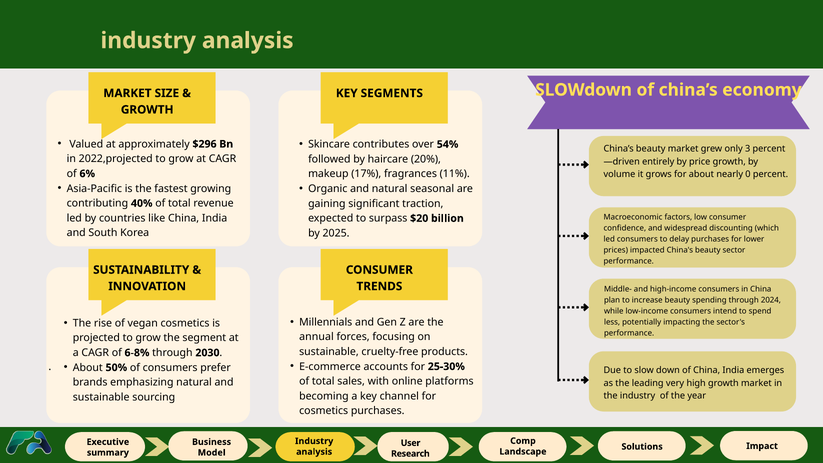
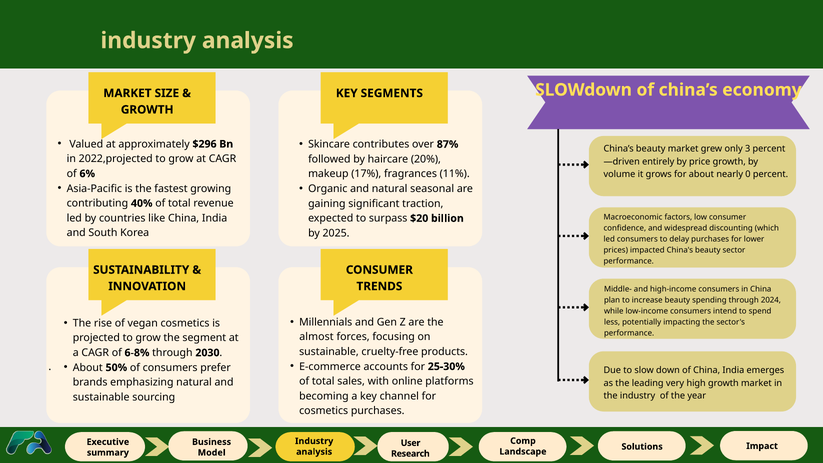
54%: 54% -> 87%
annual: annual -> almost
